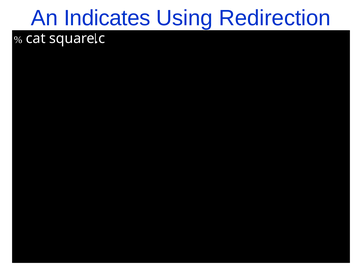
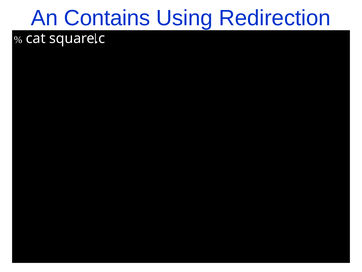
Indicates: Indicates -> Contains
